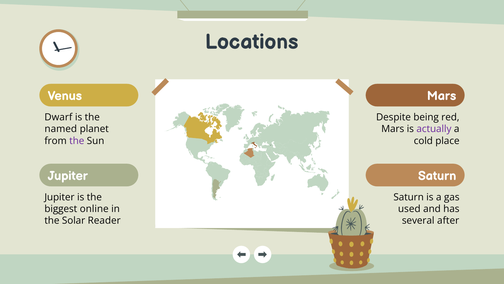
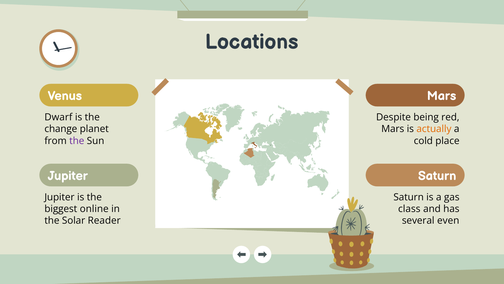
named: named -> change
actually colour: purple -> orange
used: used -> class
after: after -> even
